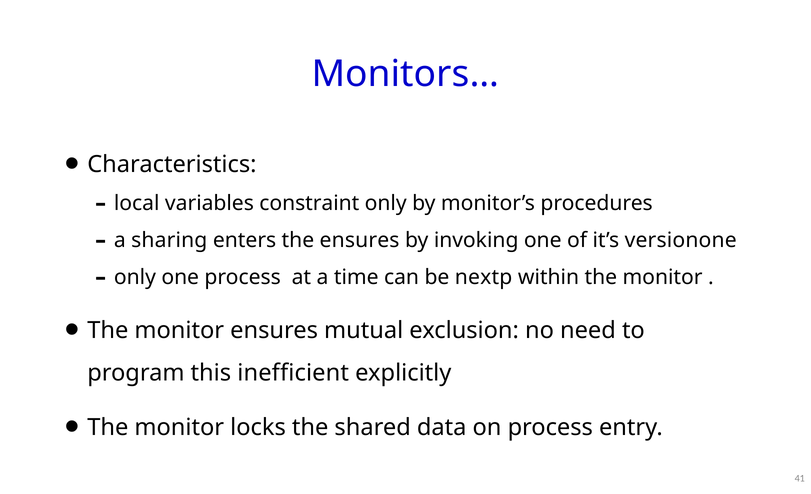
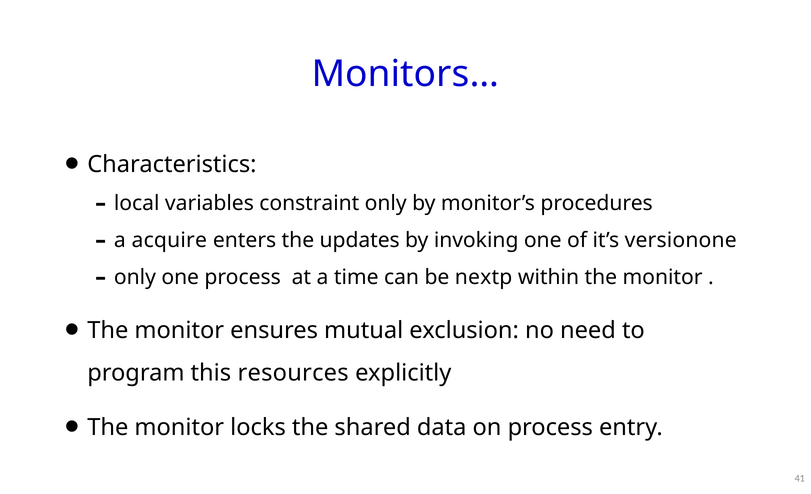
sharing: sharing -> acquire
the ensures: ensures -> updates
inefficient: inefficient -> resources
